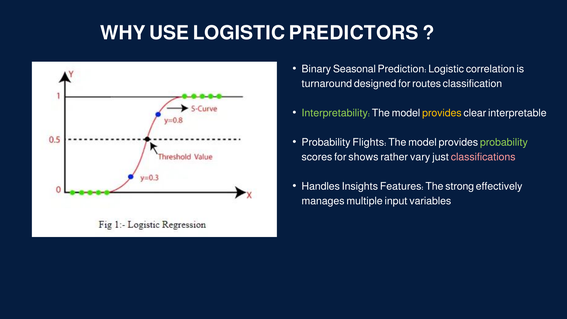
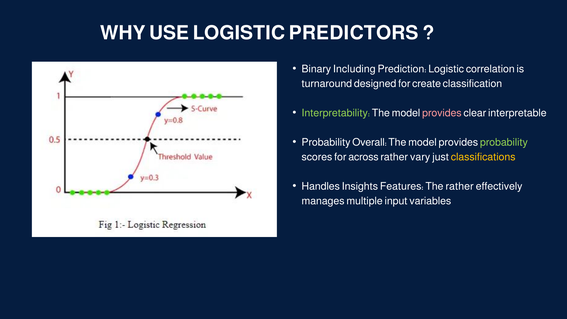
Seasonal: Seasonal -> Including
routes: routes -> create
provides at (442, 113) colour: yellow -> pink
Flights: Flights -> Overall
shows: shows -> across
classifications colour: pink -> yellow
The strong: strong -> rather
